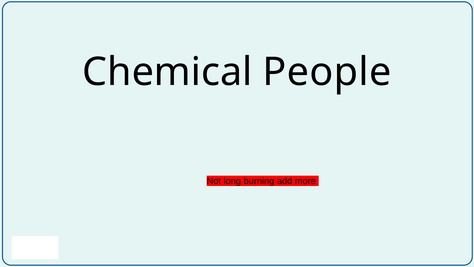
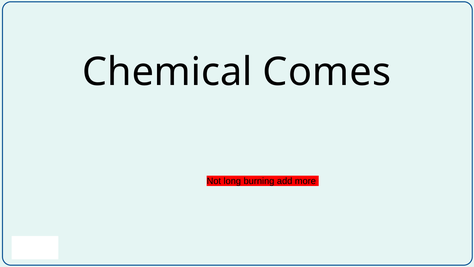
People: People -> Comes
